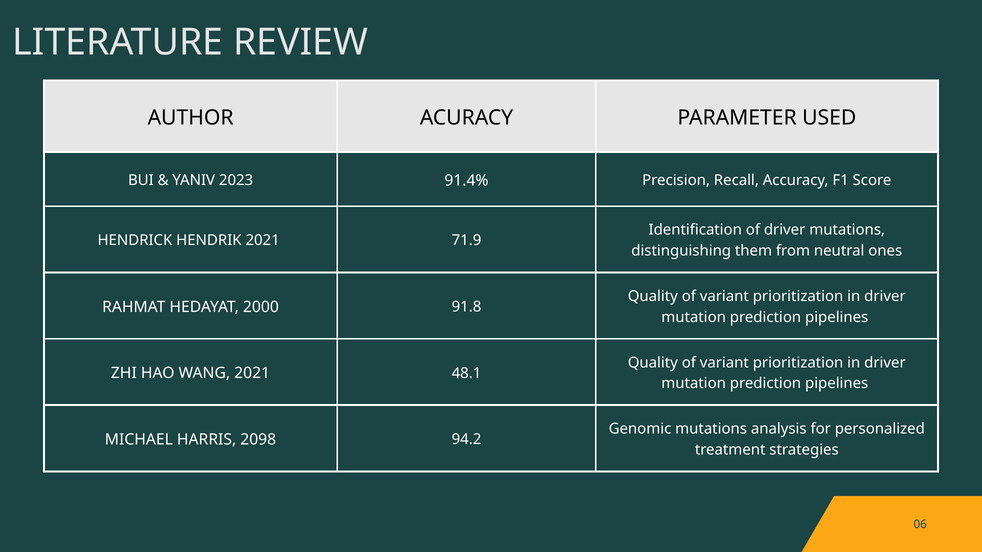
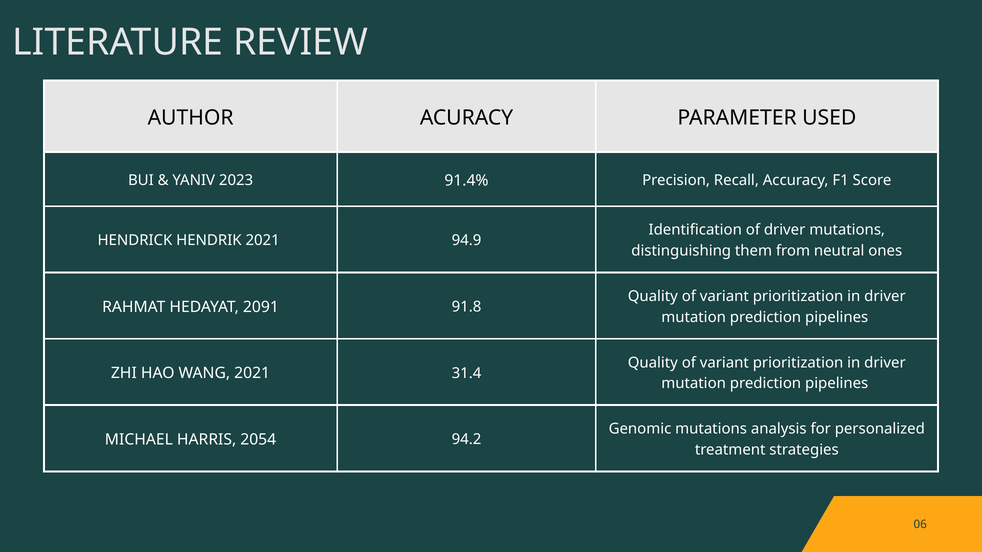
71.9: 71.9 -> 94.9
2000: 2000 -> 2091
48.1: 48.1 -> 31.4
2098: 2098 -> 2054
